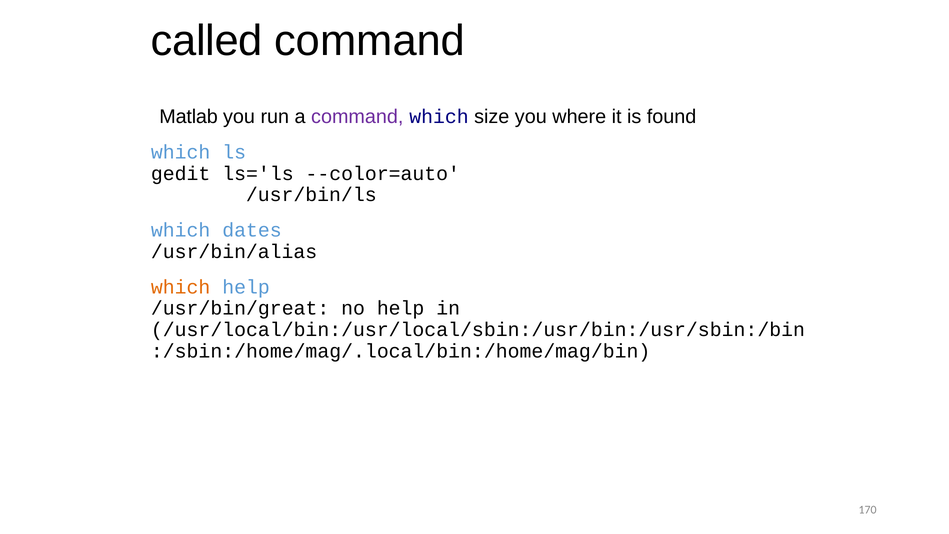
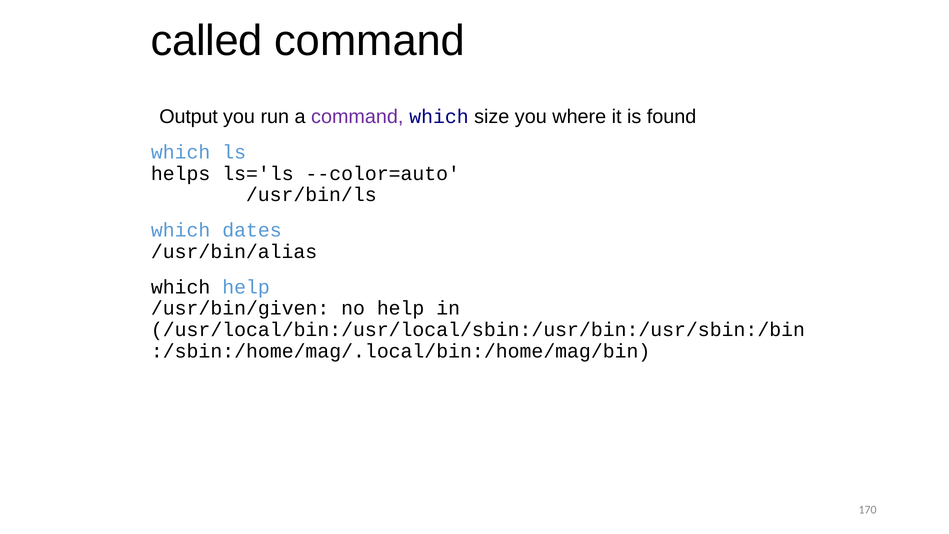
Matlab: Matlab -> Output
gedit: gedit -> helps
which at (181, 287) colour: orange -> black
/usr/bin/great: /usr/bin/great -> /usr/bin/given
